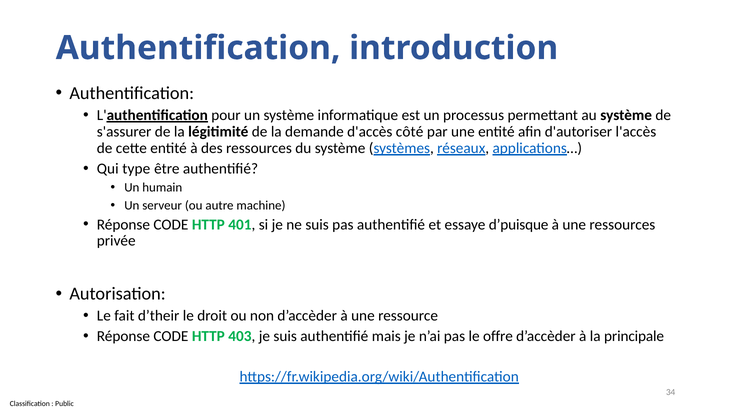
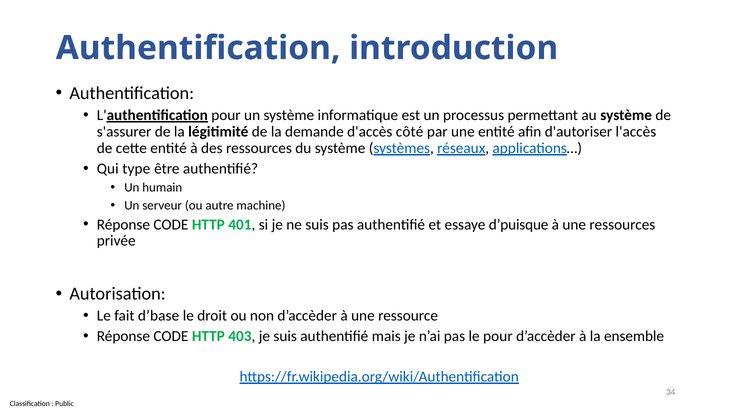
d’their: d’their -> d’base
le offre: offre -> pour
principale: principale -> ensemble
